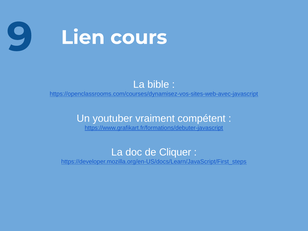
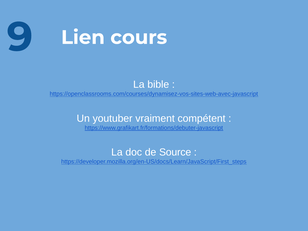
Cliquer: Cliquer -> Source
